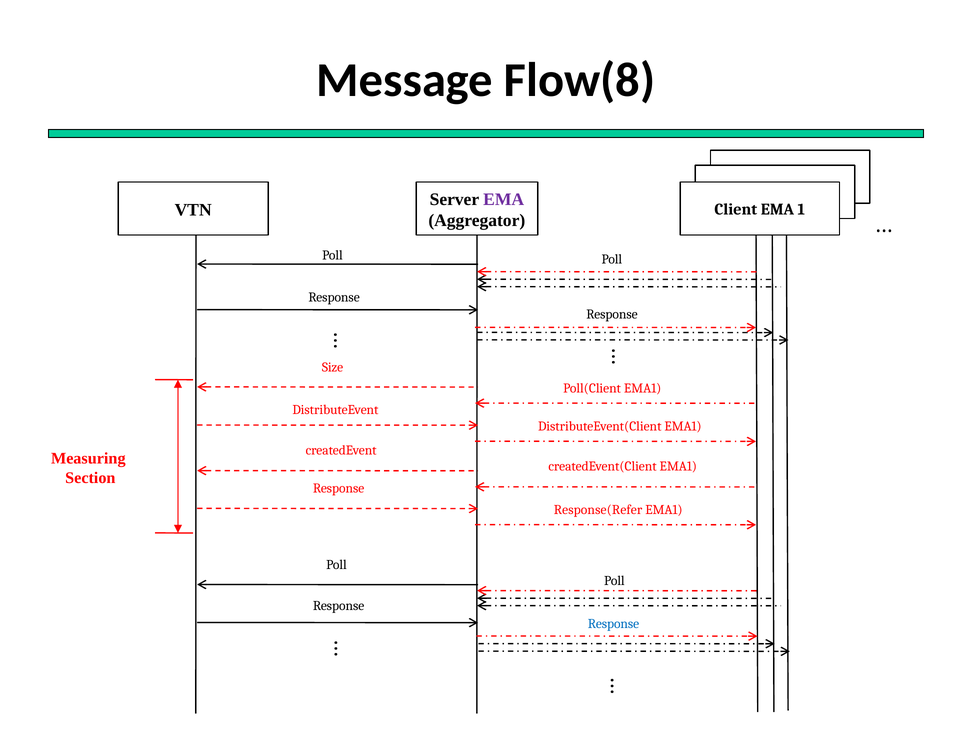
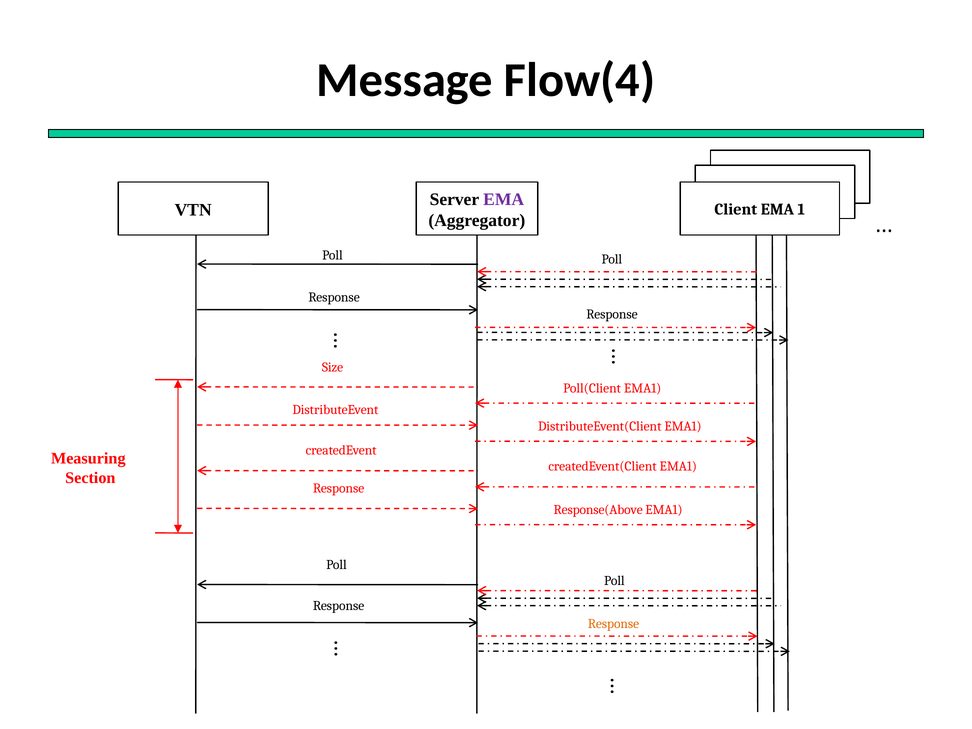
Flow(8: Flow(8 -> Flow(4
Response(Refer: Response(Refer -> Response(Above
Response at (613, 624) colour: blue -> orange
